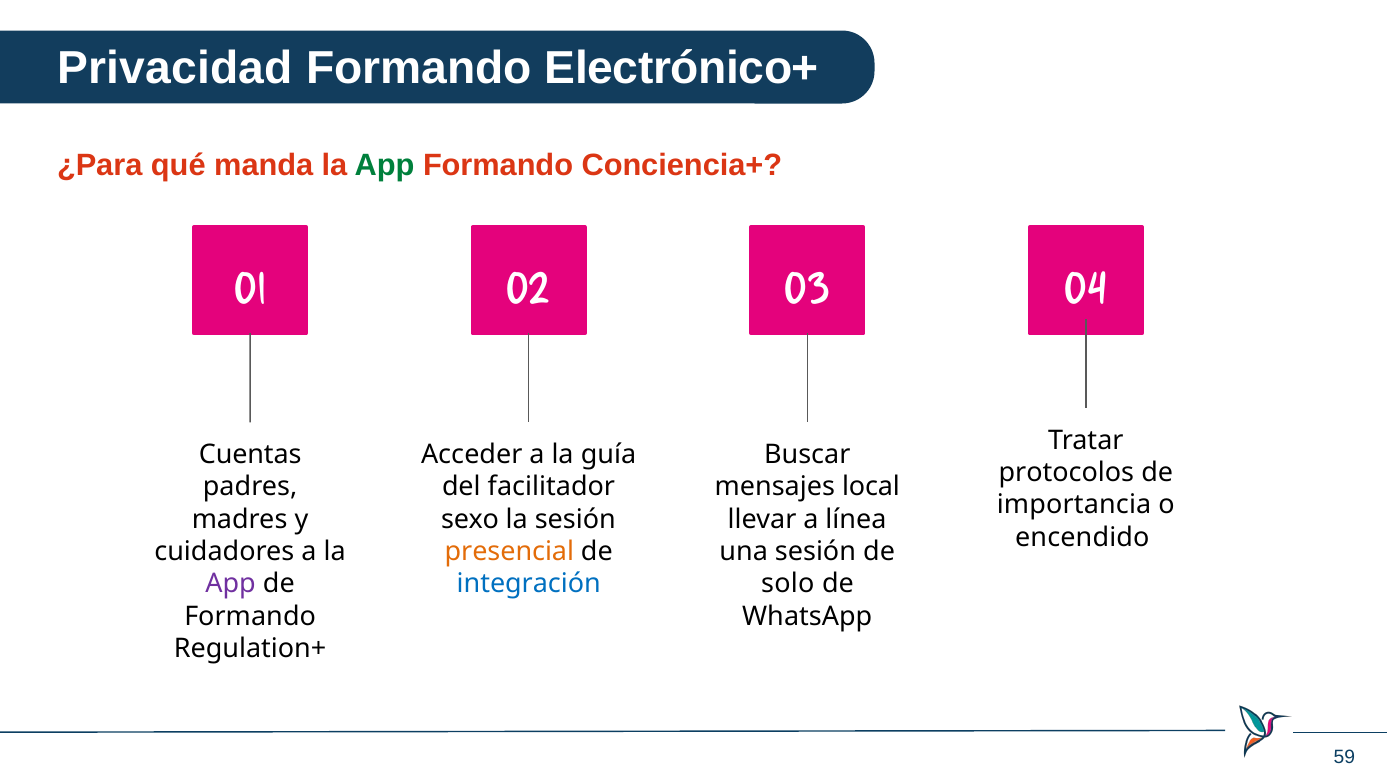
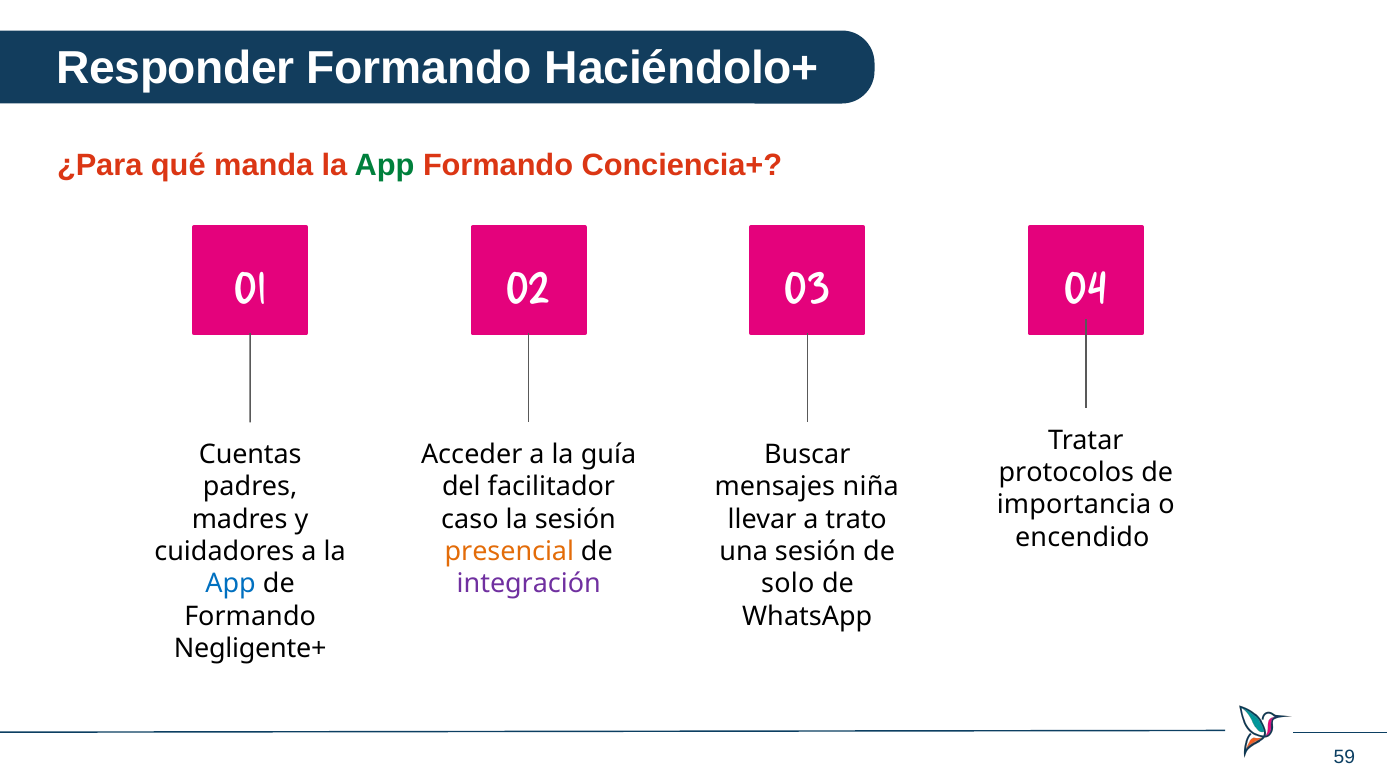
Privacidad: Privacidad -> Responder
Electrónico+: Electrónico+ -> Haciéndolo+
local: local -> niña
sexo: sexo -> caso
línea: línea -> trato
App at (231, 584) colour: purple -> blue
integración colour: blue -> purple
Regulation+: Regulation+ -> Negligente+
